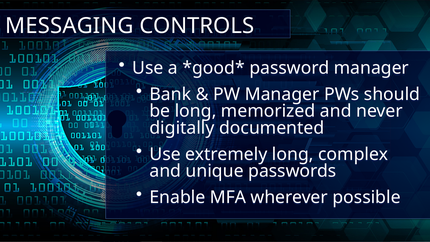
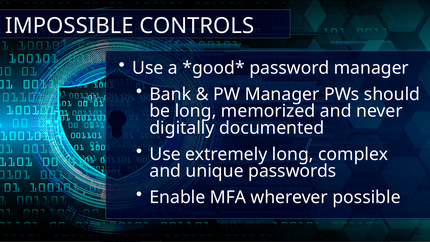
MESSAGING: MESSAGING -> IMPOSSIBLE
